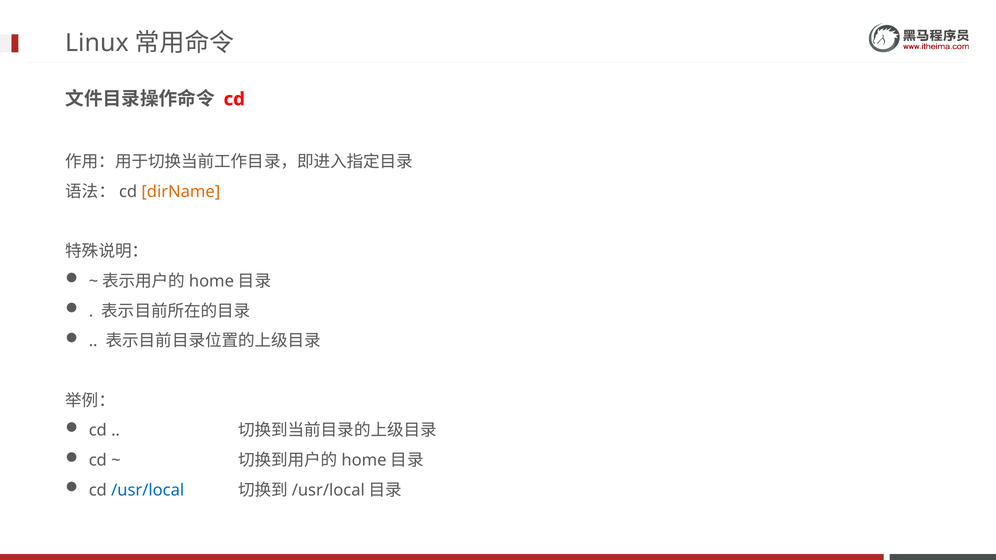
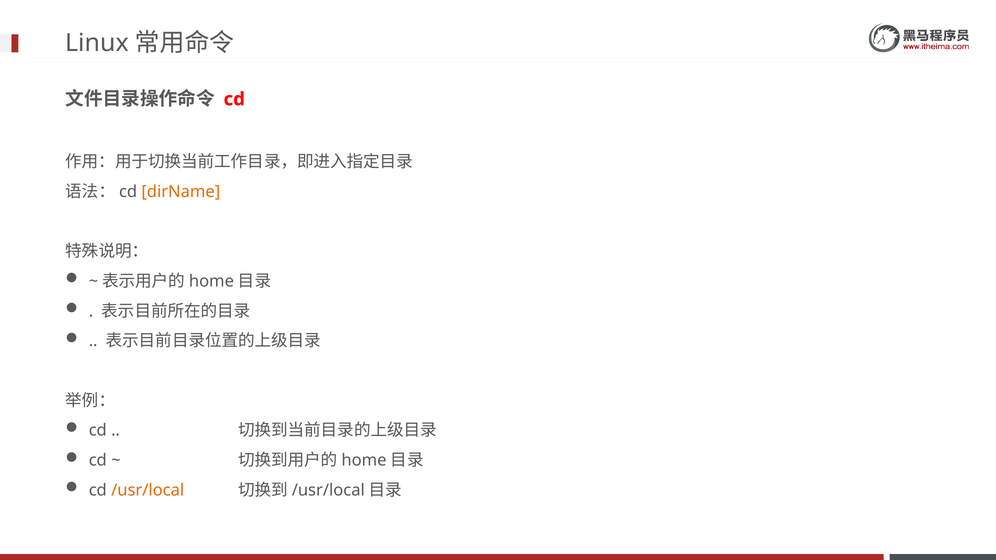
/usr/local colour: blue -> orange
